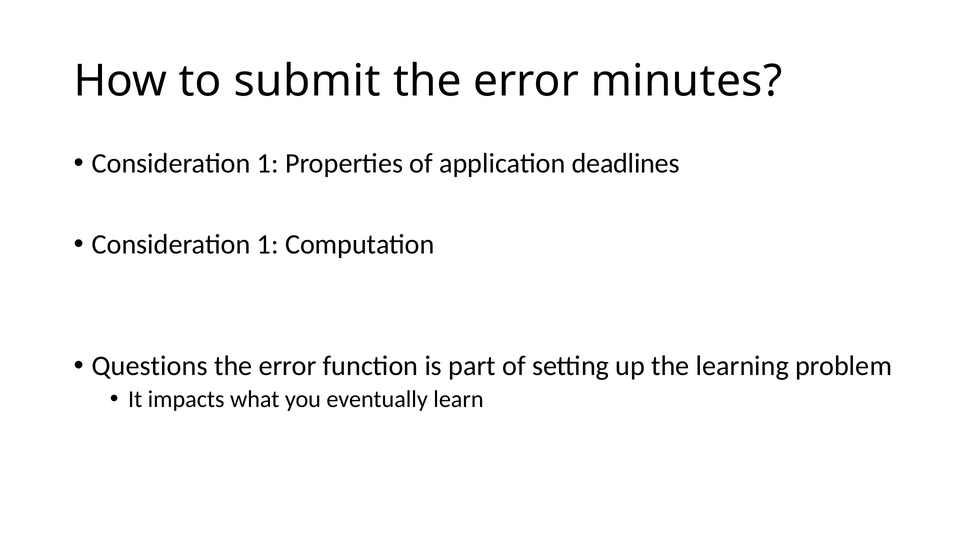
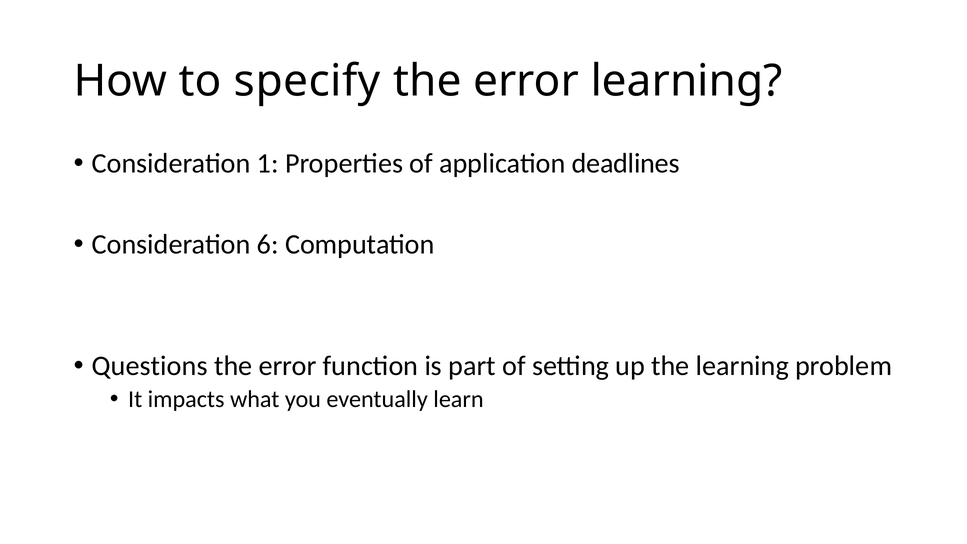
submit: submit -> specify
error minutes: minutes -> learning
1 at (268, 244): 1 -> 6
